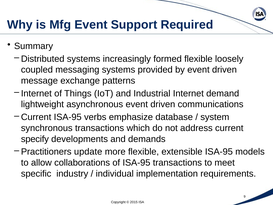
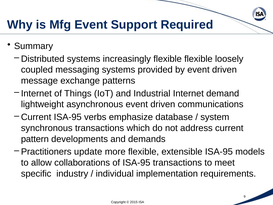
increasingly formed: formed -> flexible
specify: specify -> pattern
